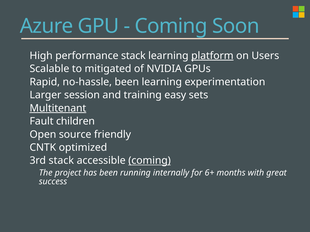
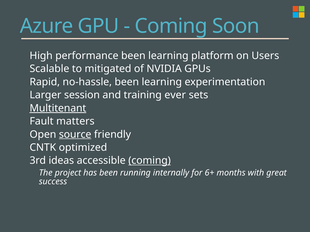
performance stack: stack -> been
platform underline: present -> none
easy: easy -> ever
children: children -> matters
source underline: none -> present
3rd stack: stack -> ideas
